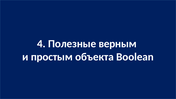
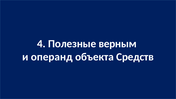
простым: простым -> операнд
Boolean: Boolean -> Средств
